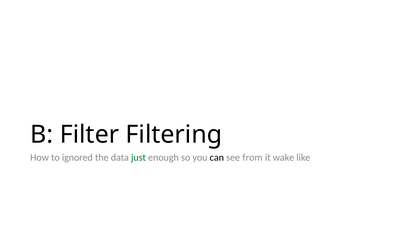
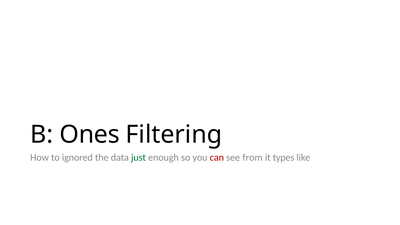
Filter: Filter -> Ones
can colour: black -> red
wake: wake -> types
